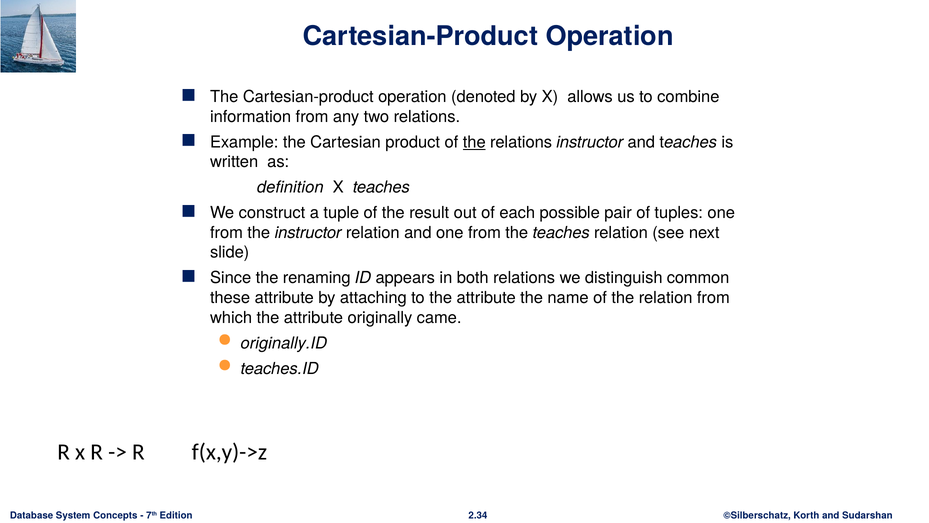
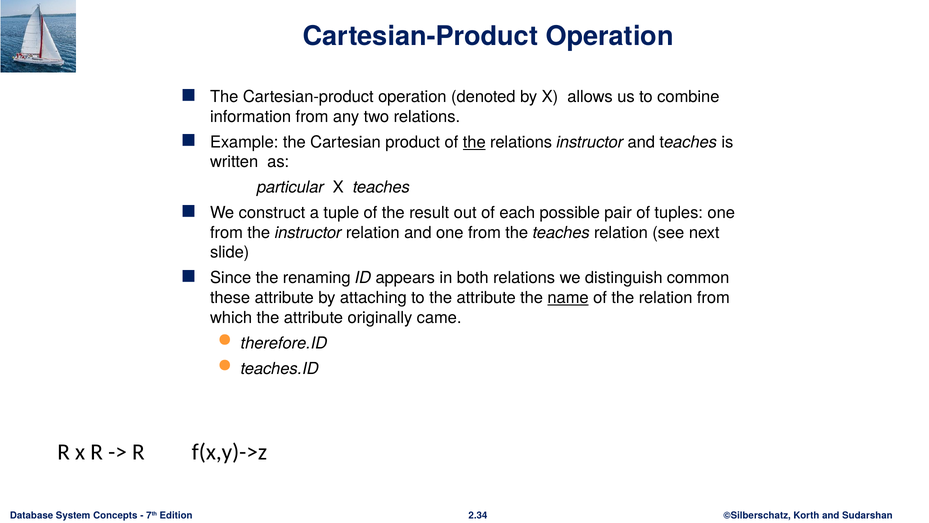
definition: definition -> particular
name underline: none -> present
originally.ID: originally.ID -> therefore.ID
